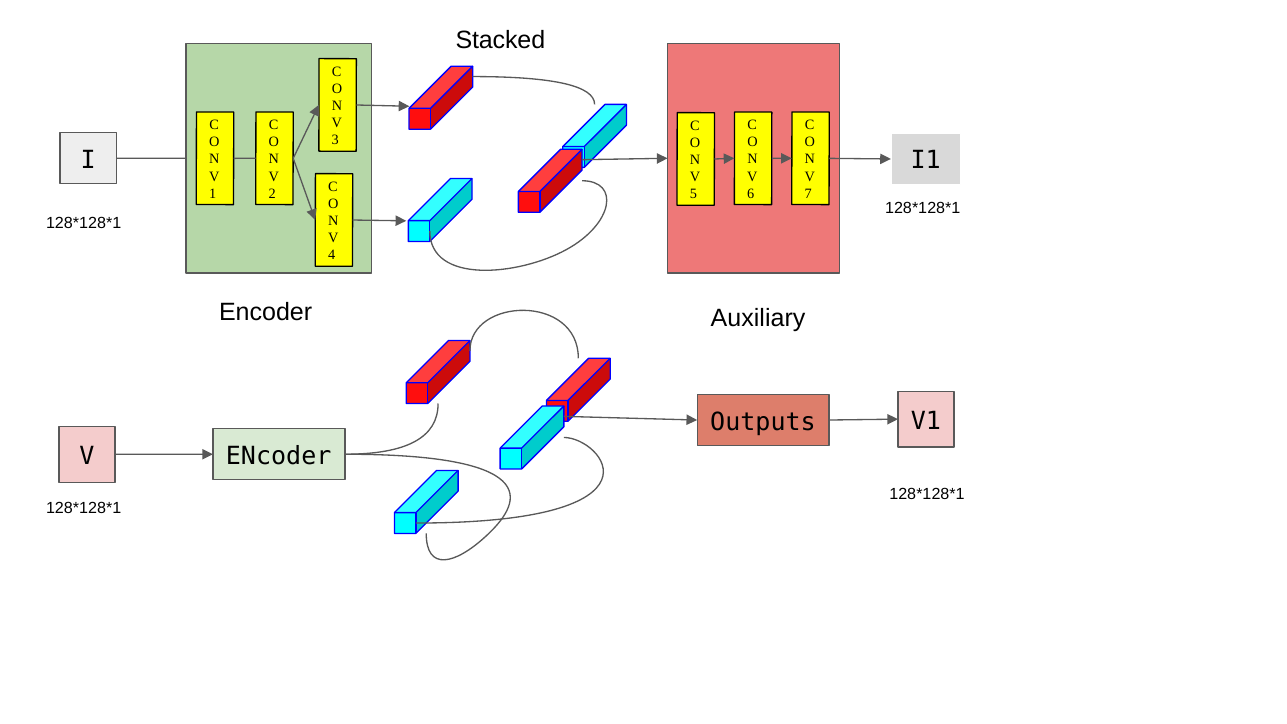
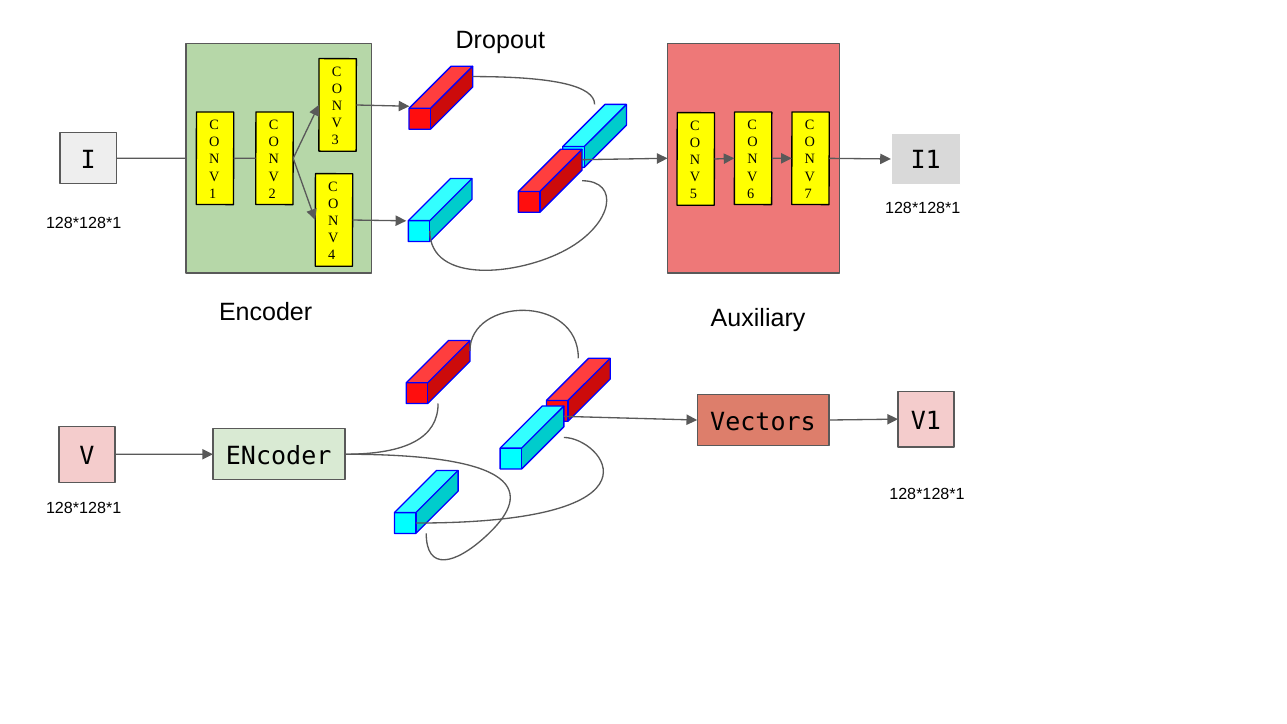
Stacked: Stacked -> Dropout
Outputs: Outputs -> Vectors
